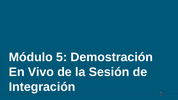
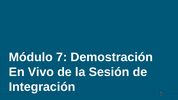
5: 5 -> 7
